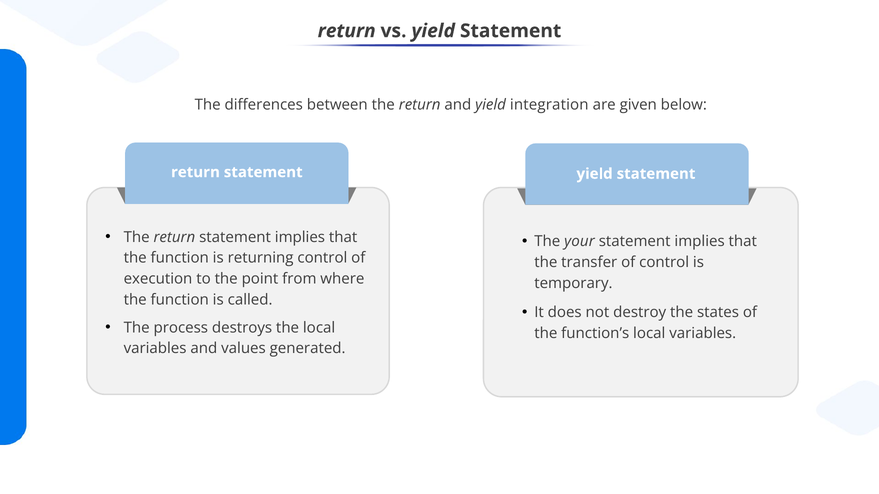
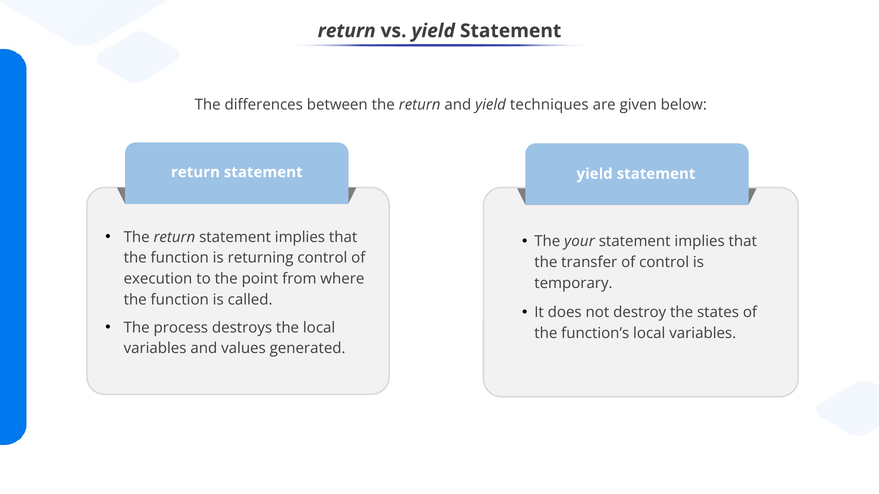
integration: integration -> techniques
